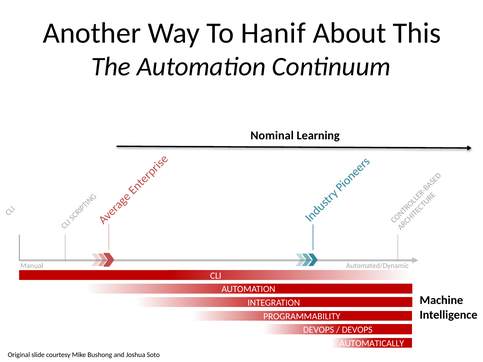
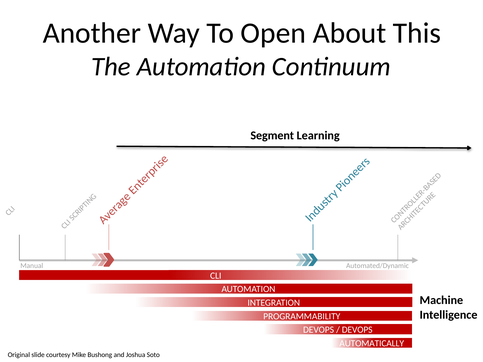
Hanif: Hanif -> Open
Nominal: Nominal -> Segment
